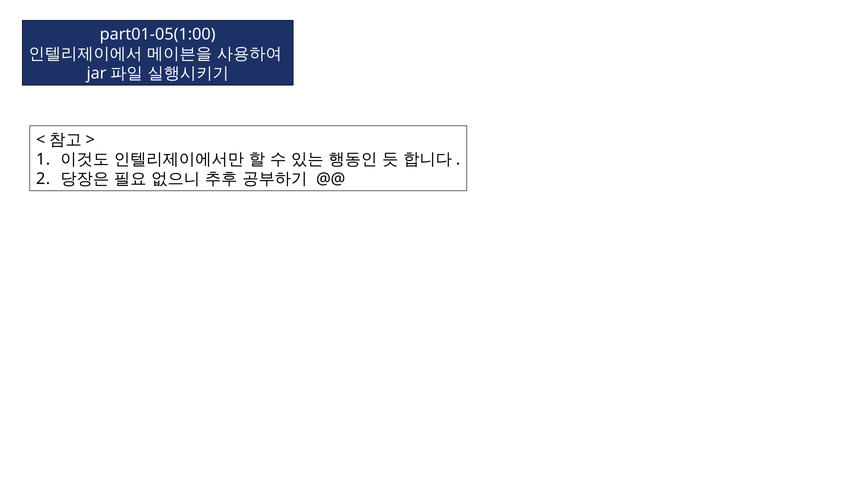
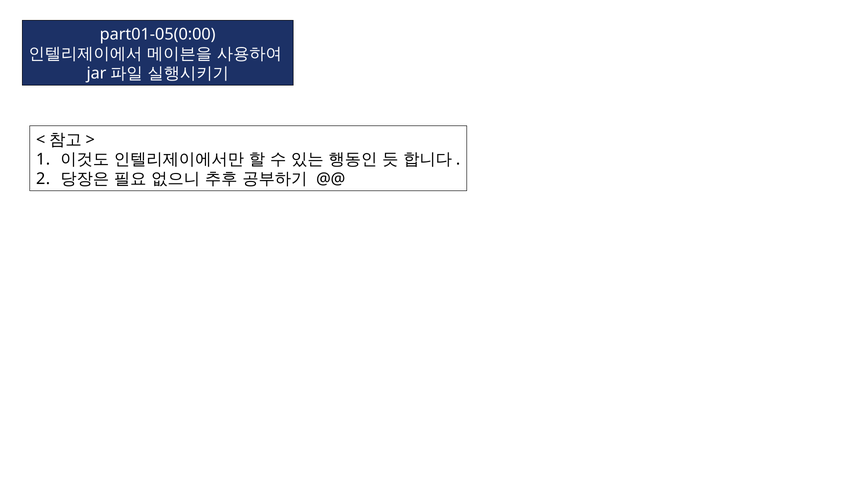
part01-05(1:00: part01-05(1:00 -> part01-05(0:00
